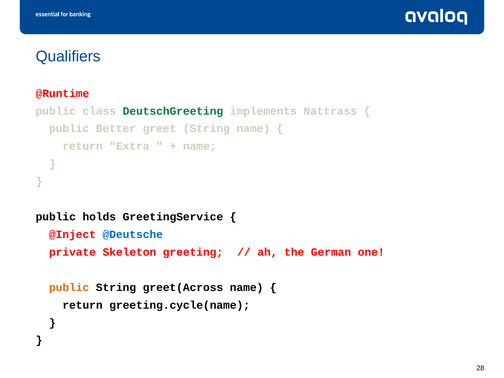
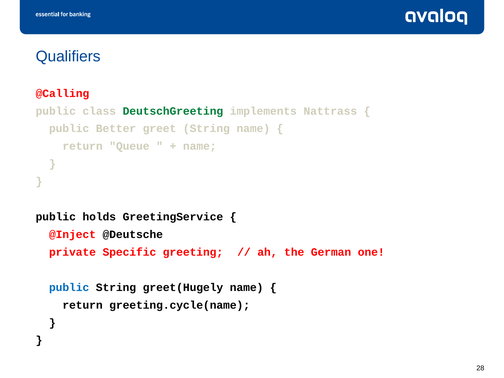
@Runtime: @Runtime -> @Calling
Extra: Extra -> Queue
@Deutsche colour: blue -> black
Skeleton: Skeleton -> Specific
public at (69, 287) colour: orange -> blue
greet(Across: greet(Across -> greet(Hugely
